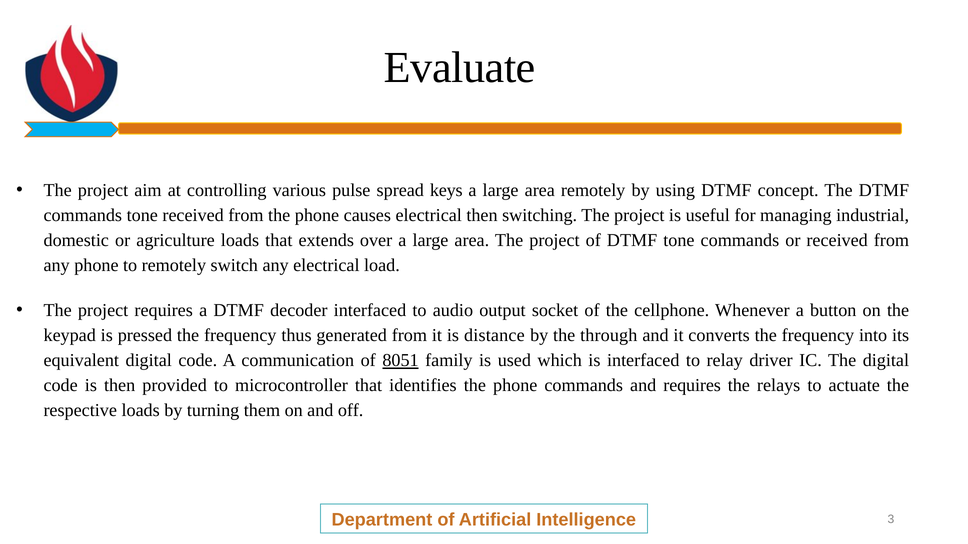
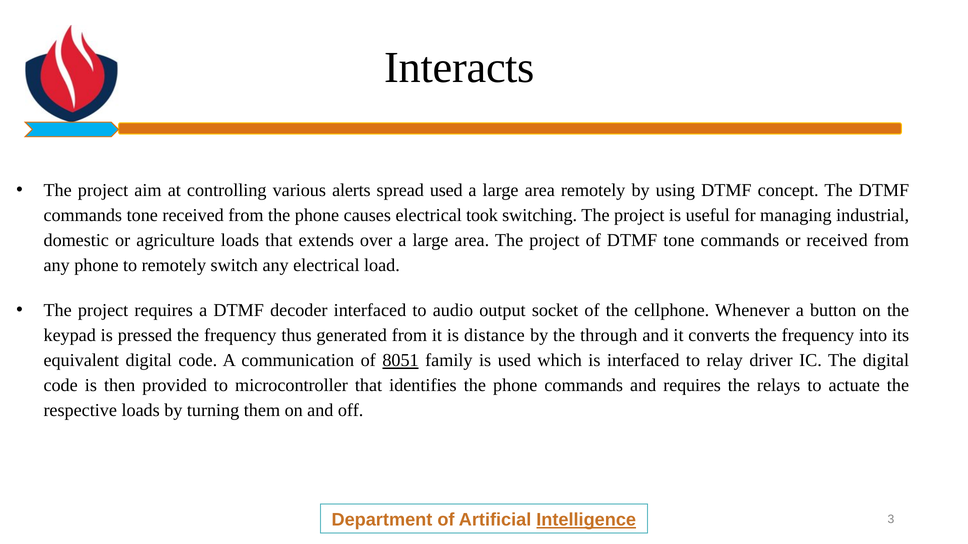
Evaluate: Evaluate -> Interacts
pulse: pulse -> alerts
spread keys: keys -> used
electrical then: then -> took
Intelligence underline: none -> present
